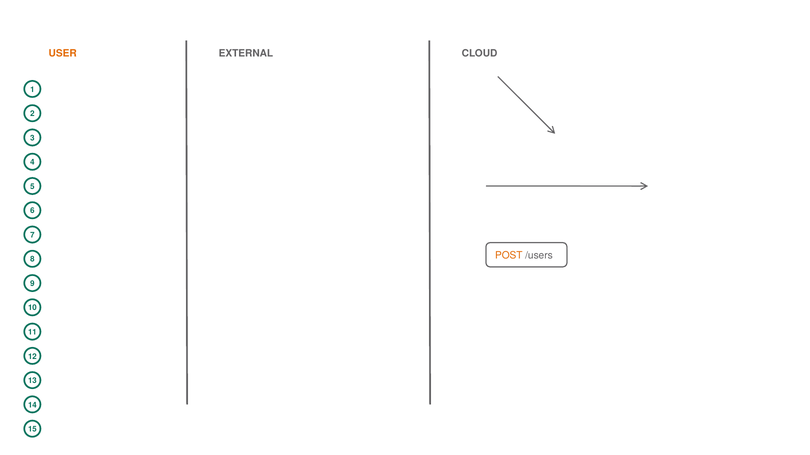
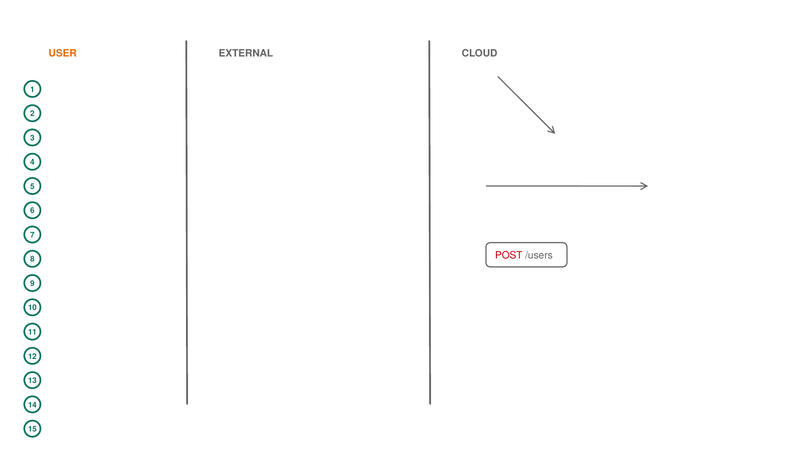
POST colour: orange -> red
